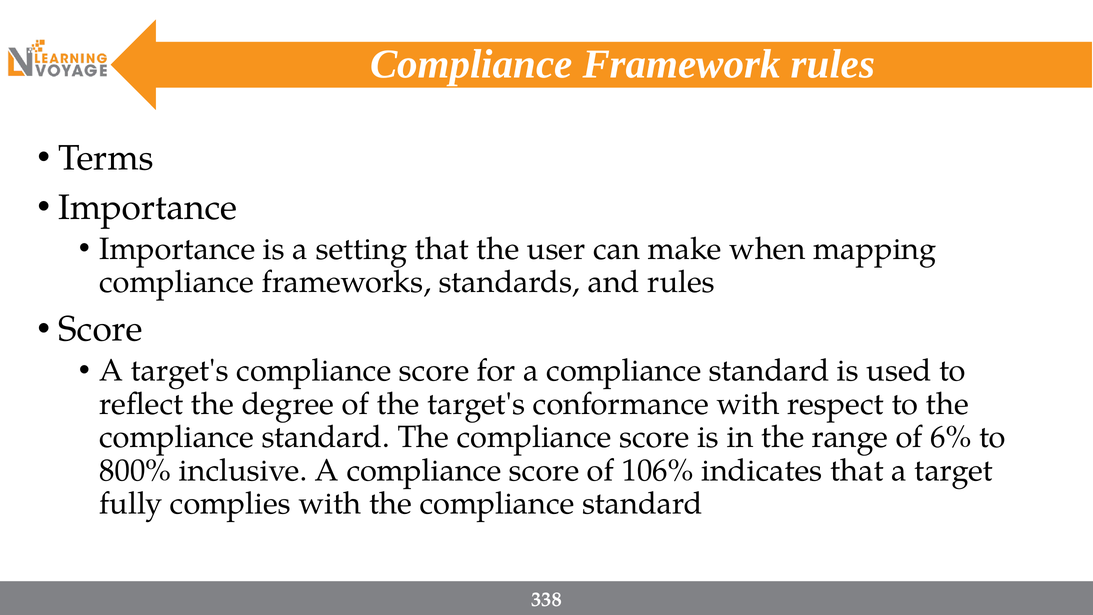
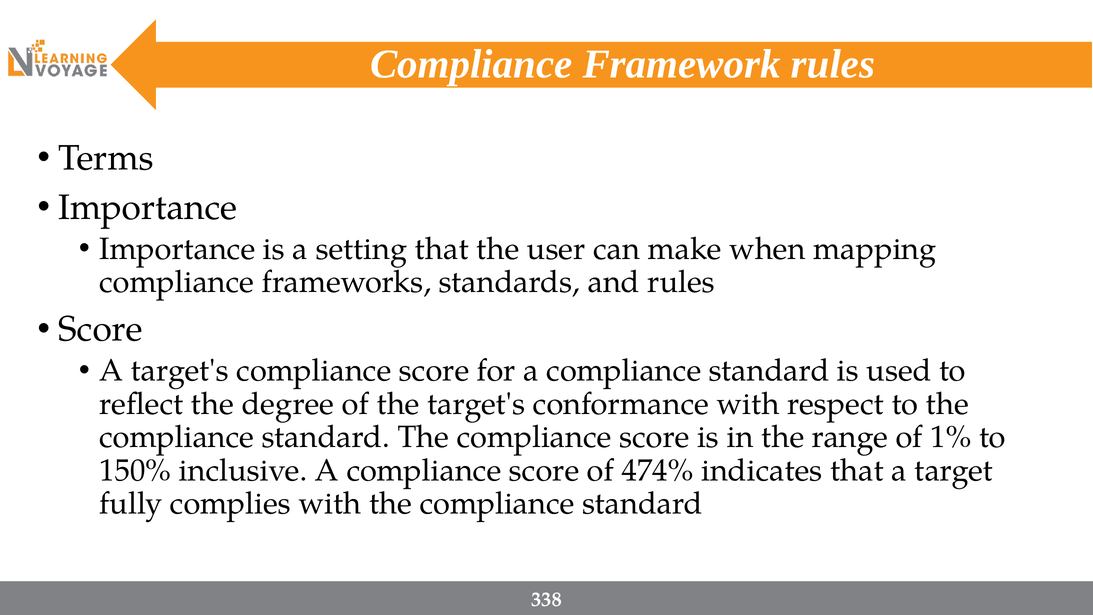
6%: 6% -> 1%
800%: 800% -> 150%
106%: 106% -> 474%
